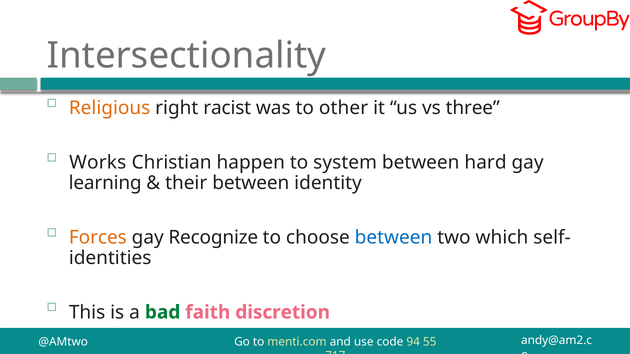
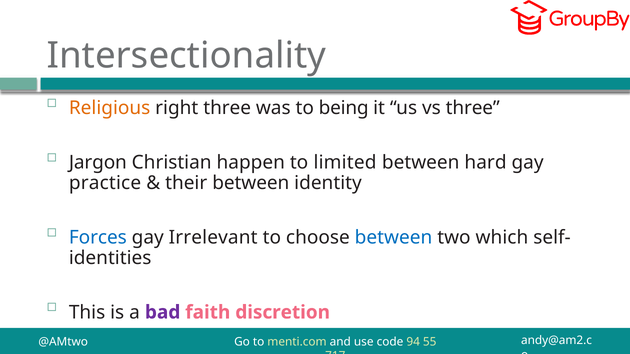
right racist: racist -> three
other: other -> being
Works: Works -> Jargon
system: system -> limited
learning: learning -> practice
Forces colour: orange -> blue
Recognize: Recognize -> Irrelevant
bad colour: green -> purple
